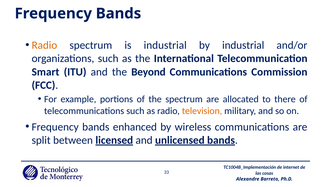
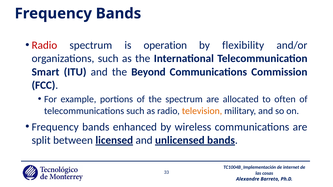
Radio at (44, 45) colour: orange -> red
is industrial: industrial -> operation
by industrial: industrial -> flexibility
there: there -> often
